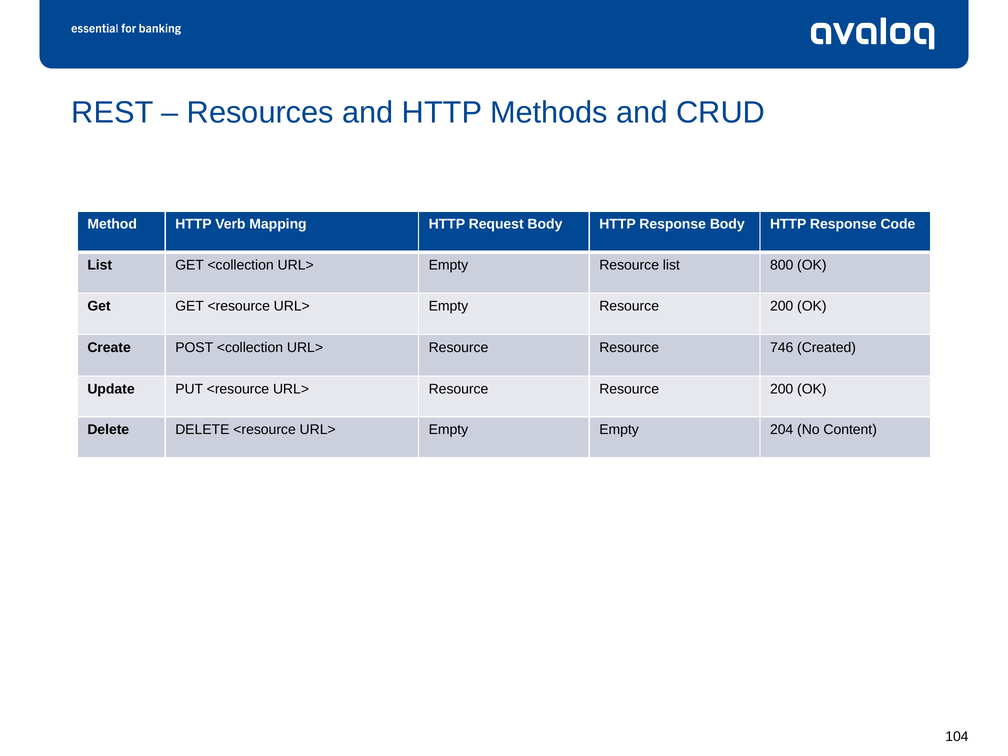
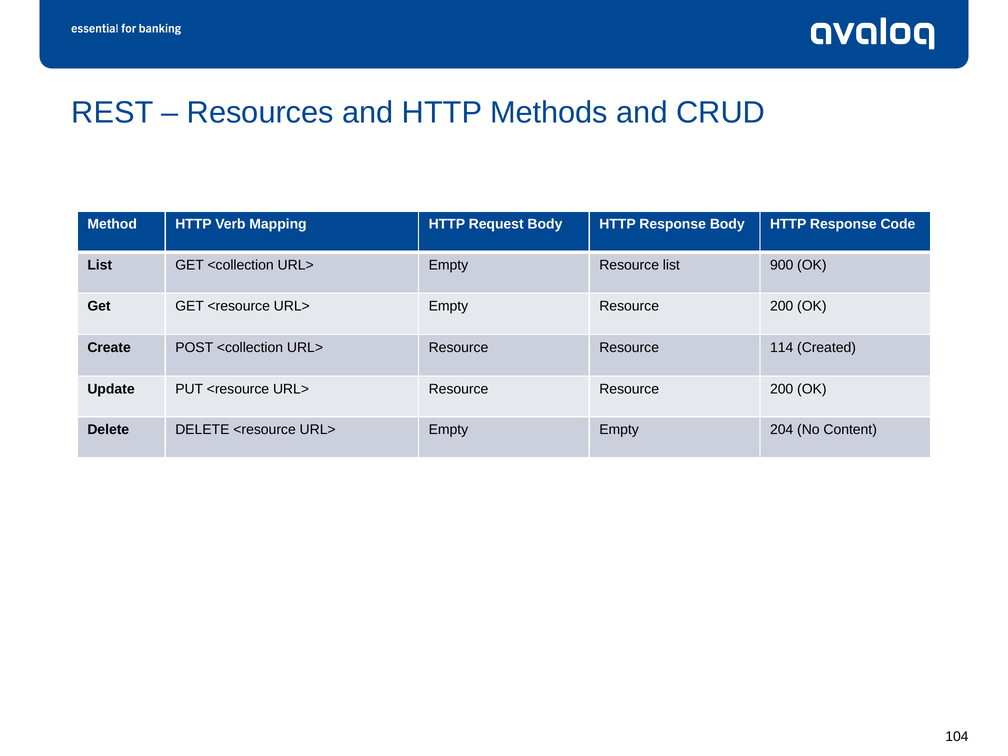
800: 800 -> 900
746: 746 -> 114
